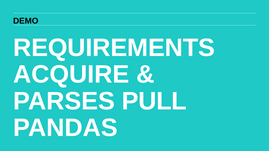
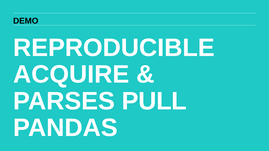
REQUIREMENTS: REQUIREMENTS -> REPRODUCIBLE
